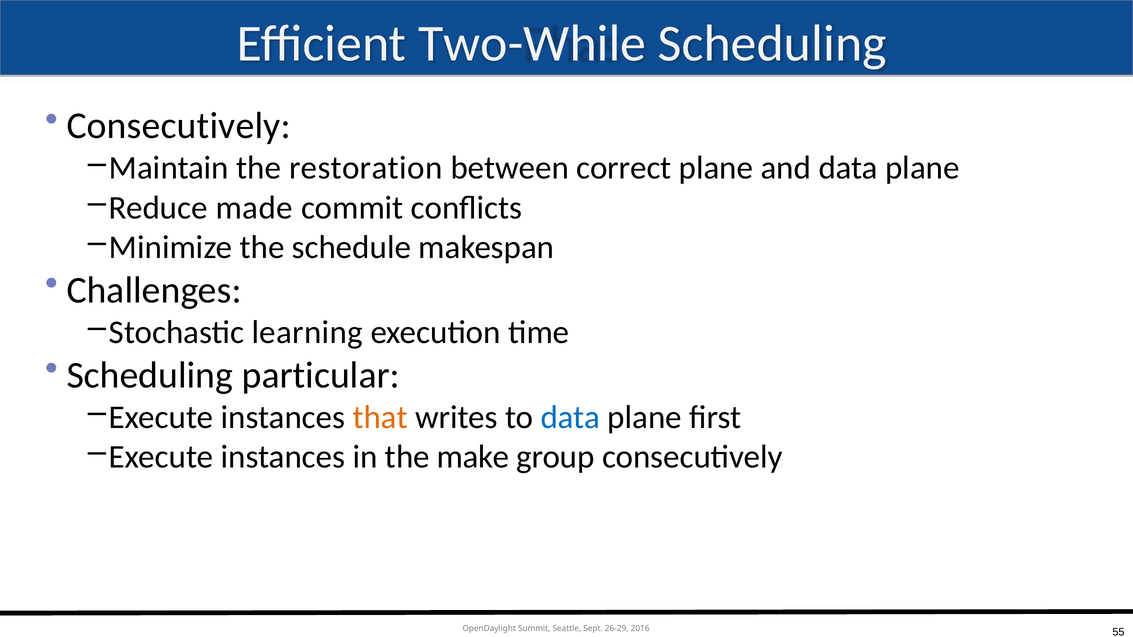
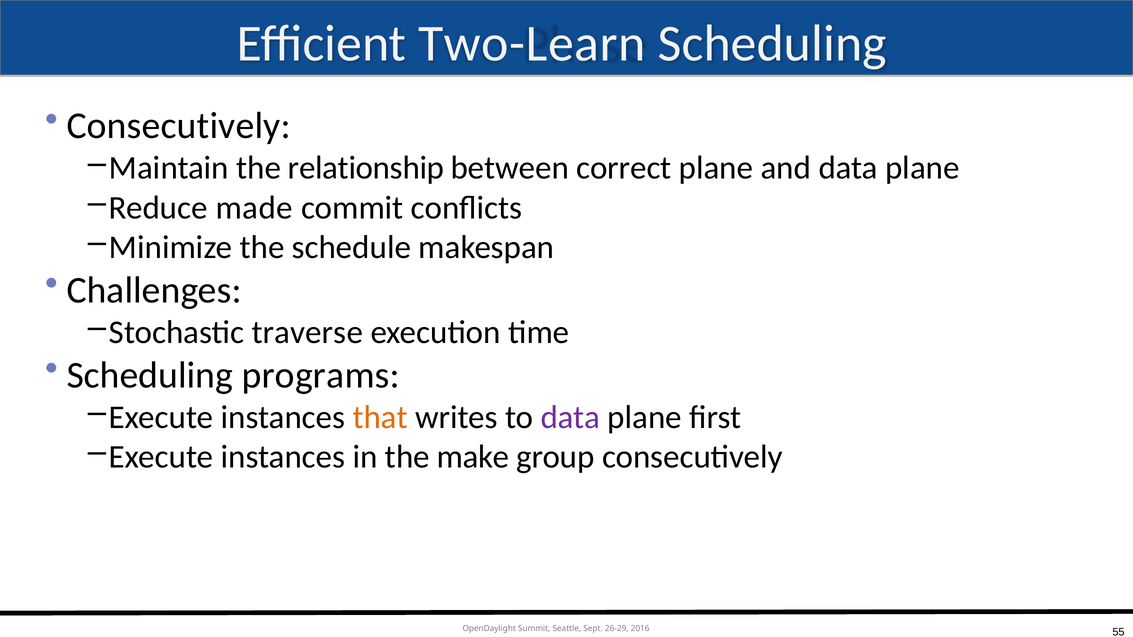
Two-While: Two-While -> Two-Learn
restoration: restoration -> relationship
learning: learning -> traverse
particular: particular -> programs
data at (570, 417) colour: blue -> purple
